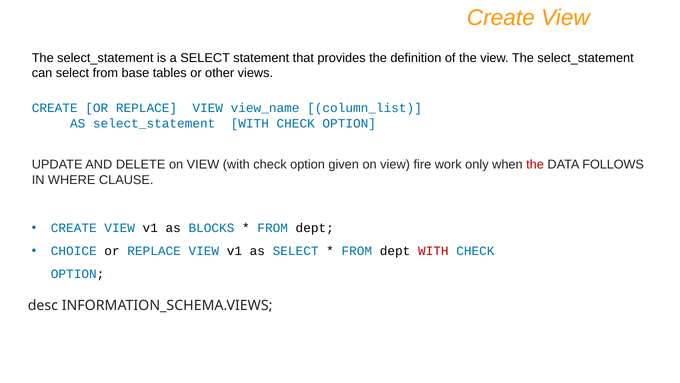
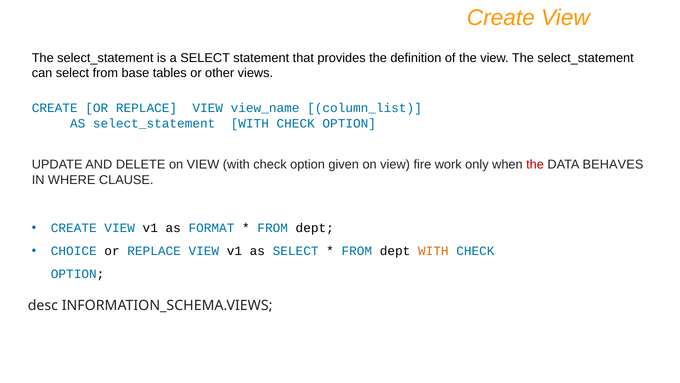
FOLLOWS: FOLLOWS -> BEHAVES
BLOCKS: BLOCKS -> FORMAT
WITH at (433, 251) colour: red -> orange
